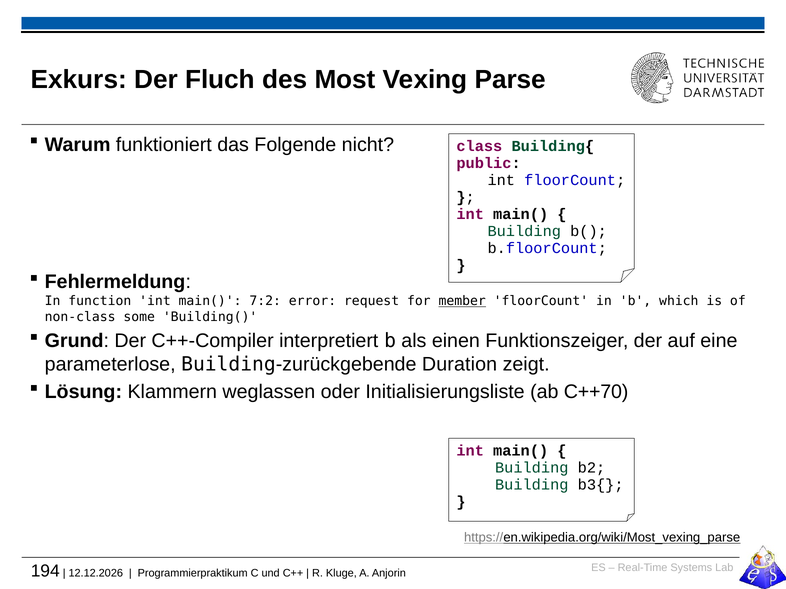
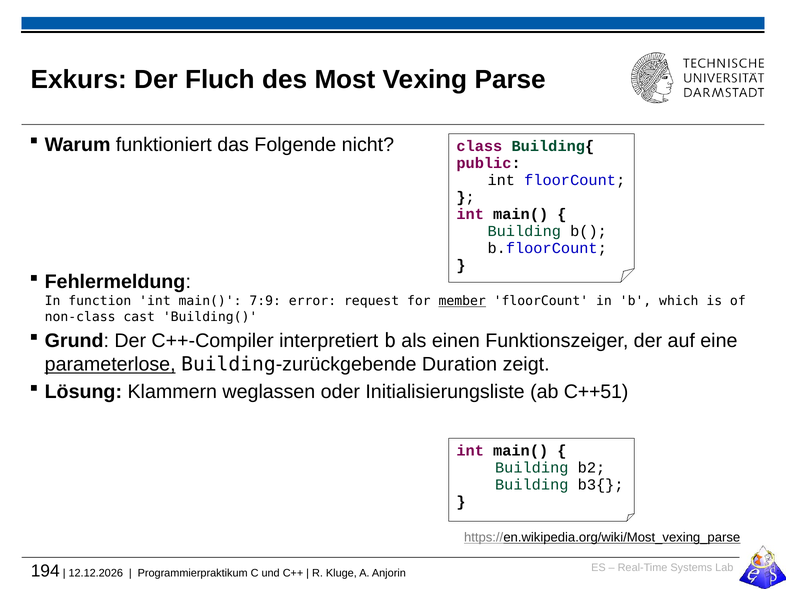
7:2: 7:2 -> 7:9
some: some -> cast
parameterlose underline: none -> present
C++70: C++70 -> C++51
